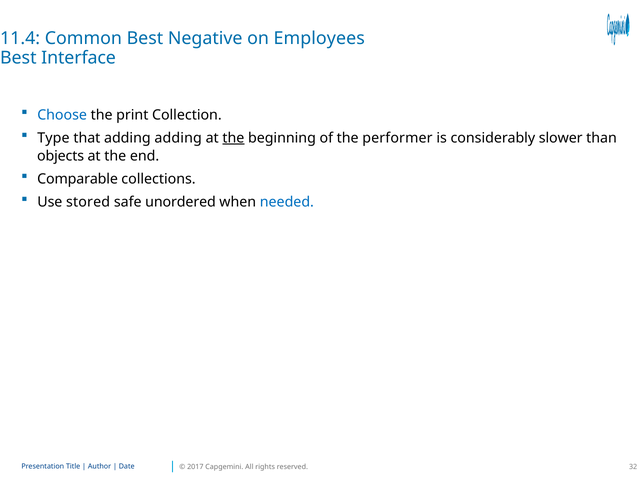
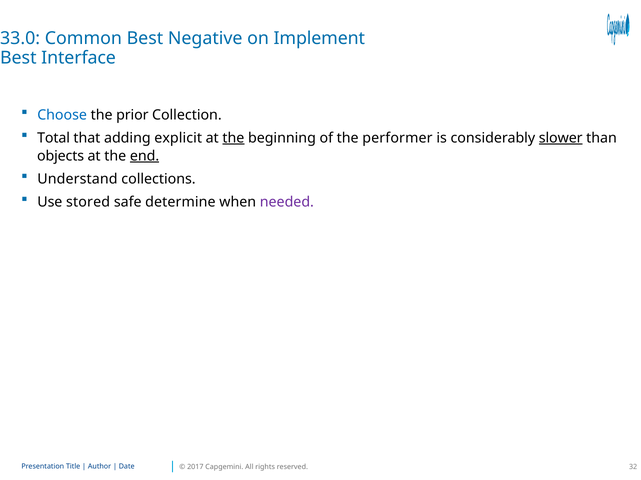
11.4: 11.4 -> 33.0
Employees: Employees -> Implement
print: print -> prior
Type: Type -> Total
adding adding: adding -> explicit
slower underline: none -> present
end underline: none -> present
Comparable: Comparable -> Understand
unordered: unordered -> determine
needed colour: blue -> purple
